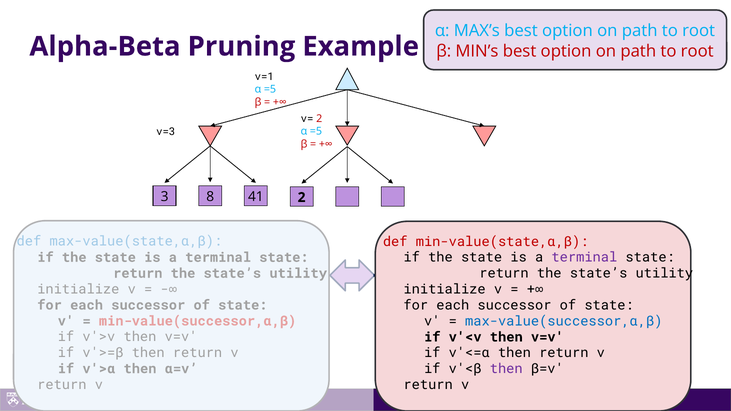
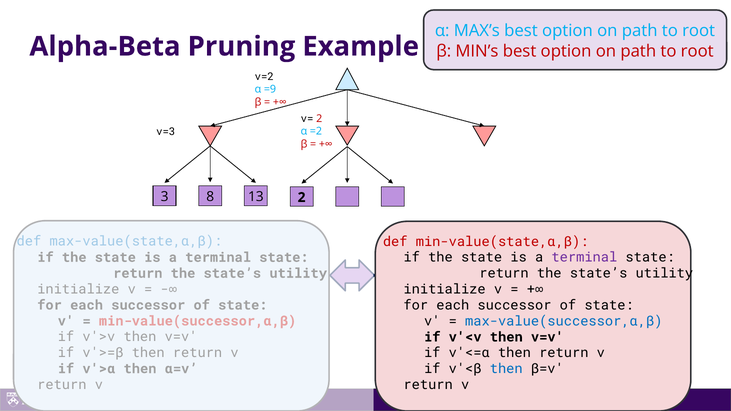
v=1: v=1 -> v=2
=5 at (270, 89): =5 -> =9
=5 at (316, 131): =5 -> =2
41: 41 -> 13
then at (506, 369) colour: purple -> blue
